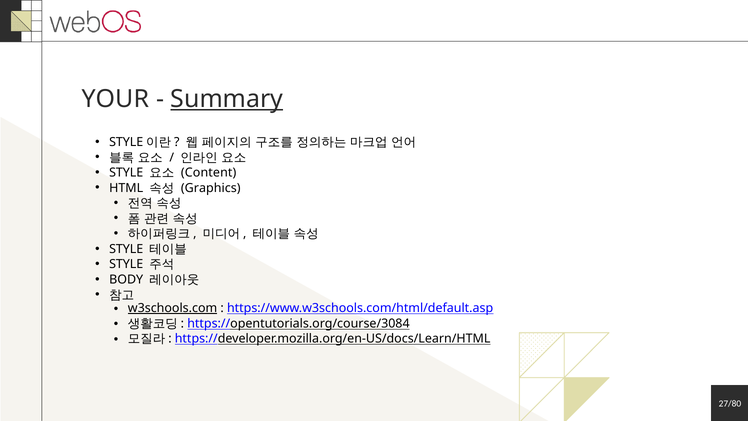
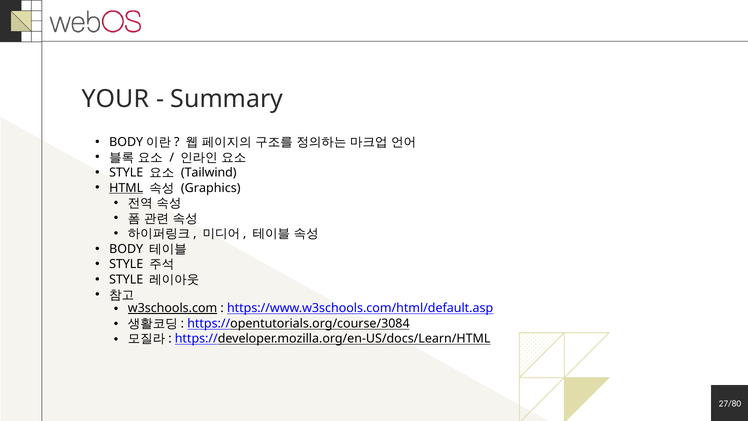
Summary underline: present -> none
STYLE at (126, 142): STYLE -> BODY
Content: Content -> Tailwind
HTML underline: none -> present
STYLE at (126, 249): STYLE -> BODY
BODY at (126, 279): BODY -> STYLE
